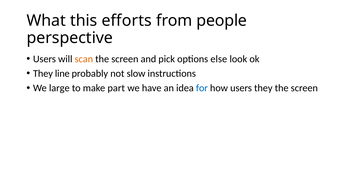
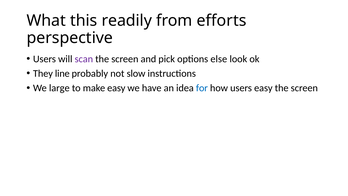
efforts: efforts -> readily
people: people -> efforts
scan colour: orange -> purple
make part: part -> easy
users they: they -> easy
